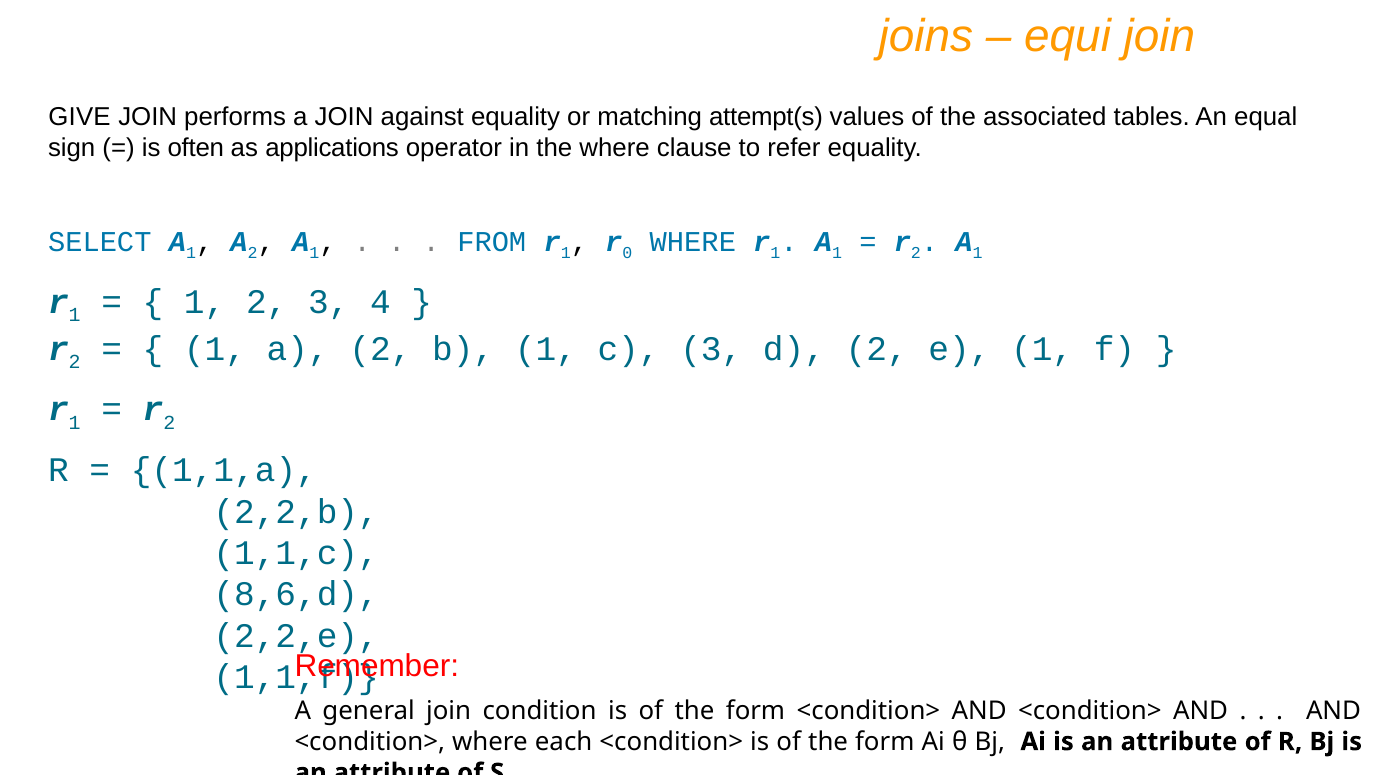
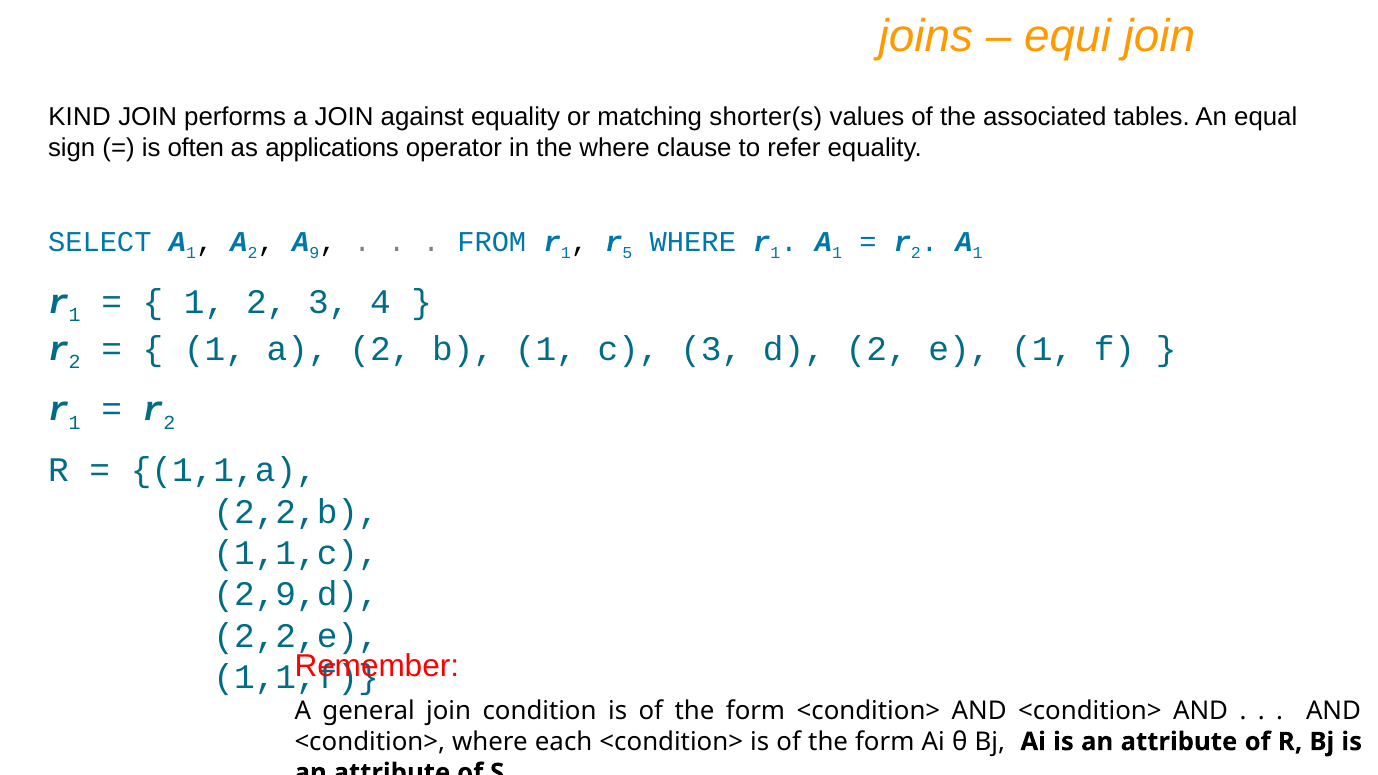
GIVE: GIVE -> KIND
attempt(s: attempt(s -> shorter(s
1 at (314, 253): 1 -> 9
0: 0 -> 5
8,6,d: 8,6,d -> 2,9,d
